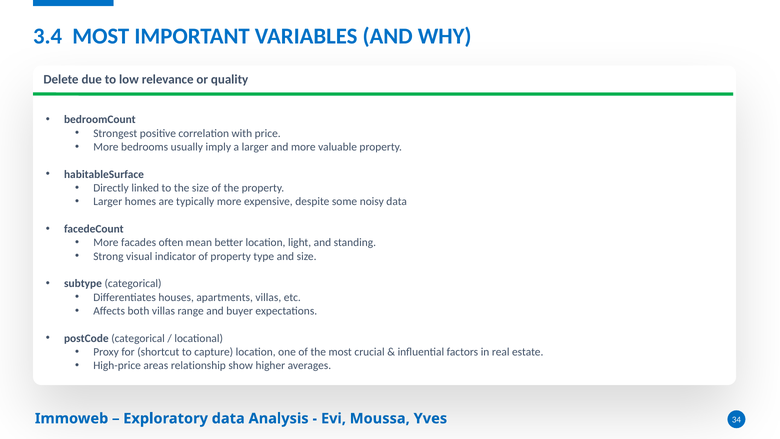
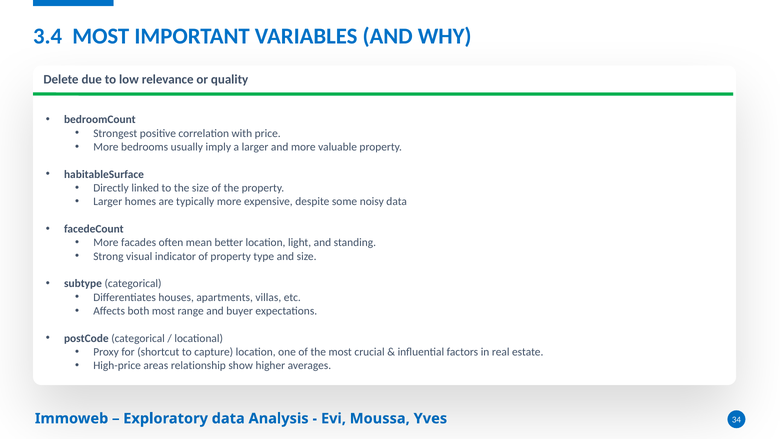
both villas: villas -> most
